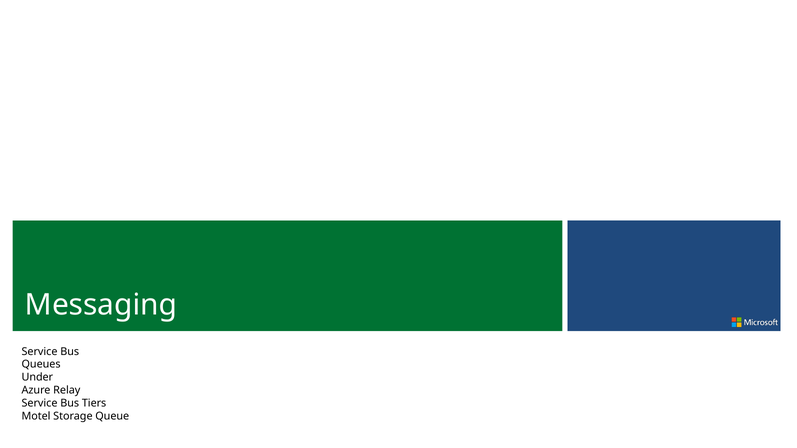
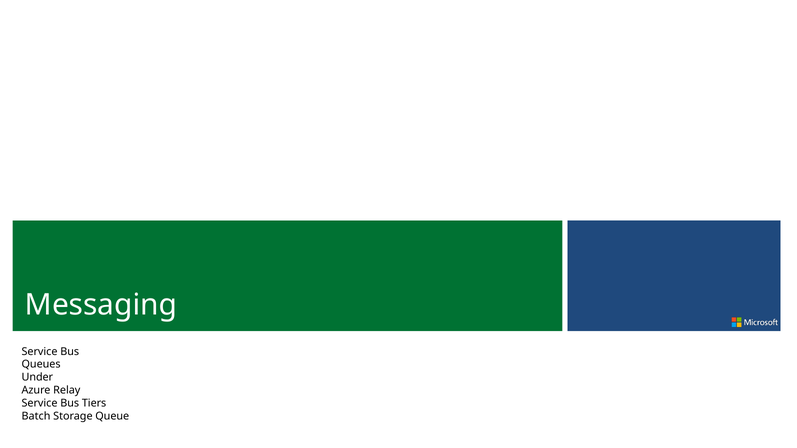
Motel: Motel -> Batch
